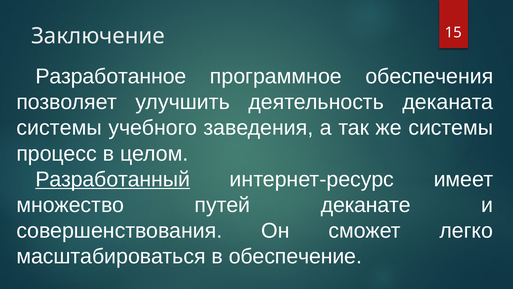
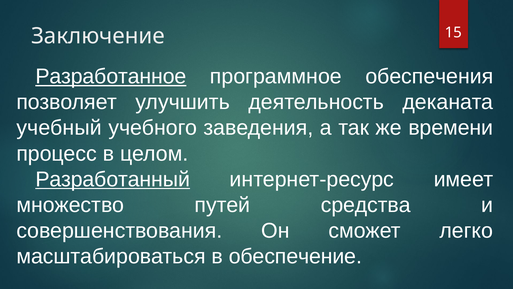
Разработанное underline: none -> present
системы at (59, 128): системы -> учебный
же системы: системы -> времени
деканате: деканате -> средства
